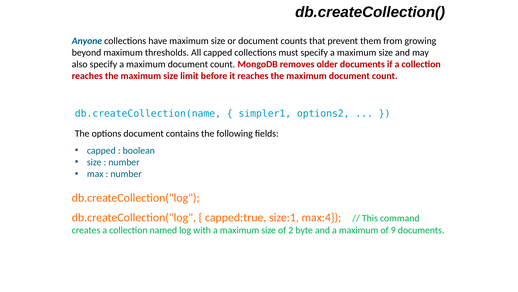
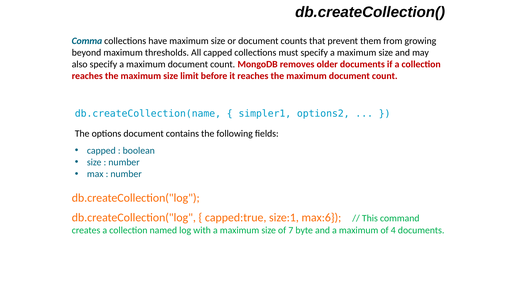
Anyone: Anyone -> Comma
max:4: max:4 -> max:6
2: 2 -> 7
9: 9 -> 4
